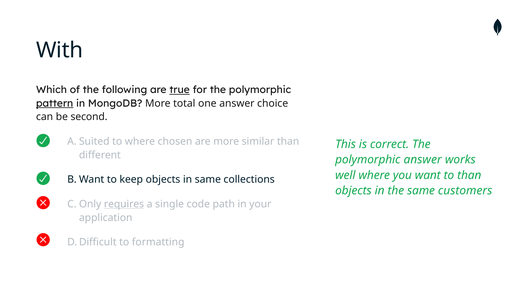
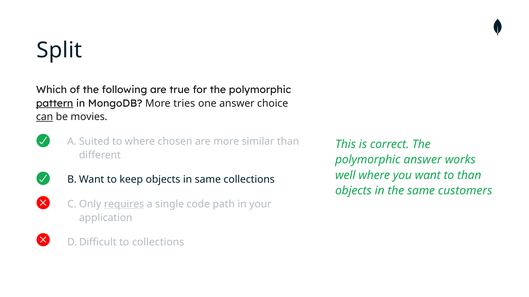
With: With -> Split
true underline: present -> none
total: total -> tries
can underline: none -> present
second: second -> movies
to formatting: formatting -> collections
